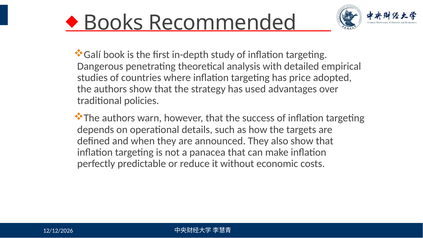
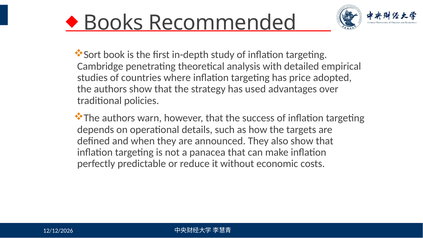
Galí: Galí -> Sort
Dangerous: Dangerous -> Cambridge
